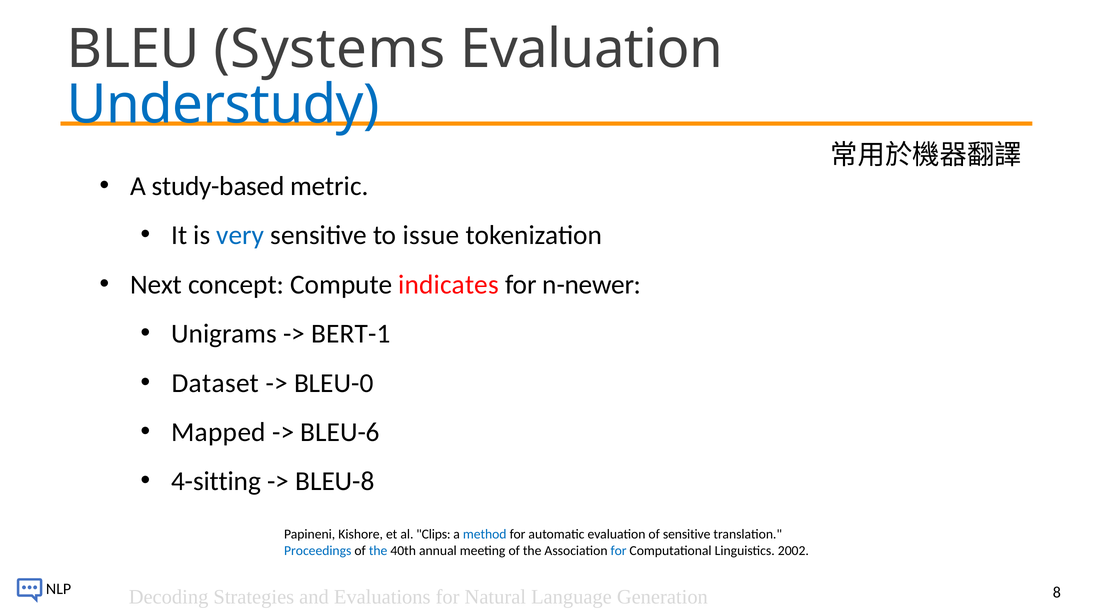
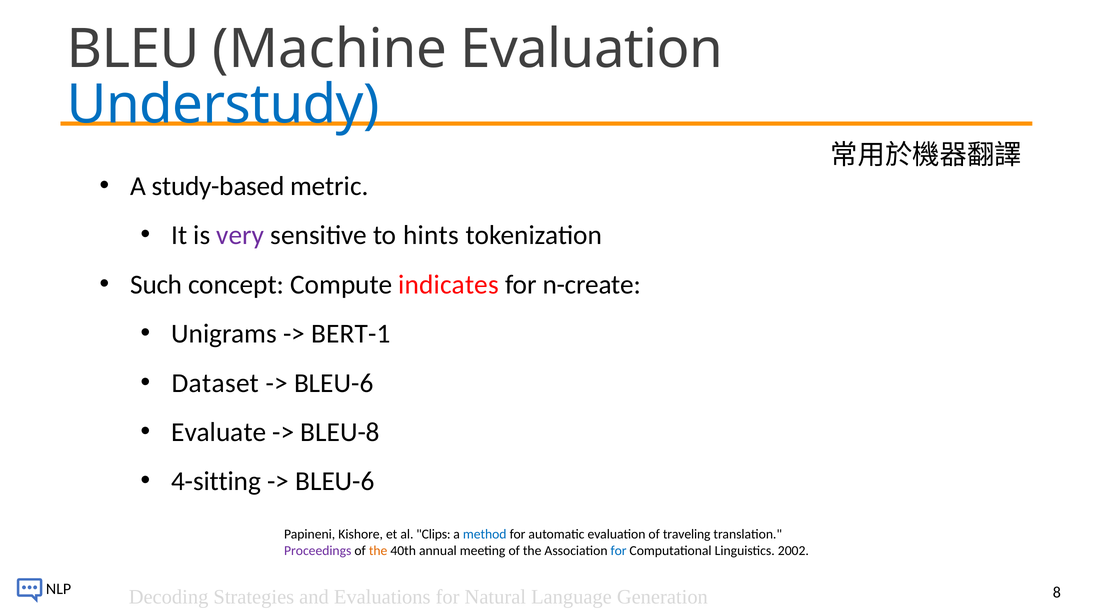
Systems: Systems -> Machine
very colour: blue -> purple
issue: issue -> hints
Next: Next -> Such
n-newer: n-newer -> n-create
BLEU-0 at (334, 383): BLEU-0 -> BLEU-6
Mapped: Mapped -> Evaluate
BLEU-6: BLEU-6 -> BLEU-8
BLEU-8 at (335, 481): BLEU-8 -> BLEU-6
of sensitive: sensitive -> traveling
Proceedings colour: blue -> purple
the at (378, 551) colour: blue -> orange
